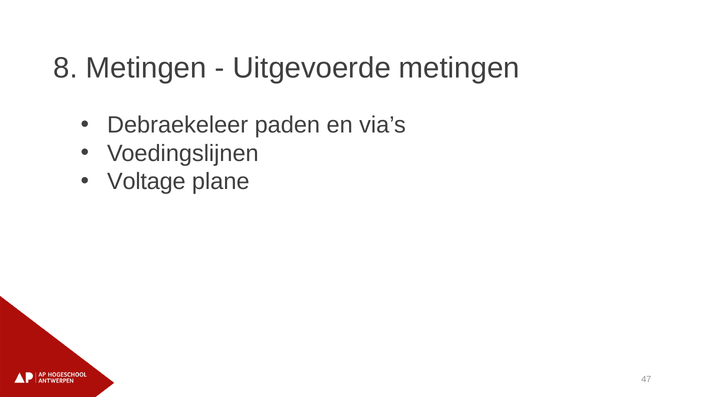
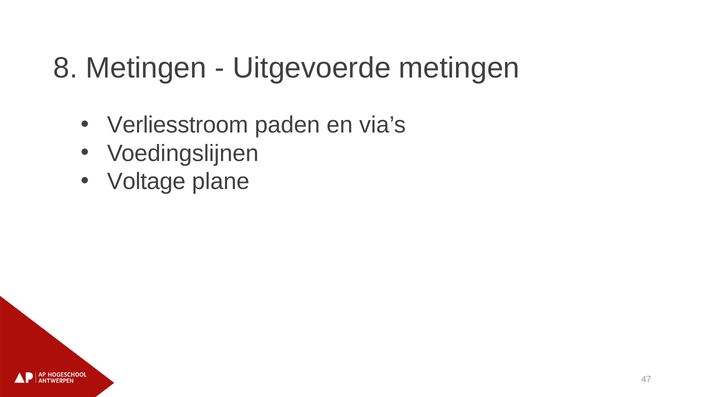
Debraekeleer: Debraekeleer -> Verliesstroom
